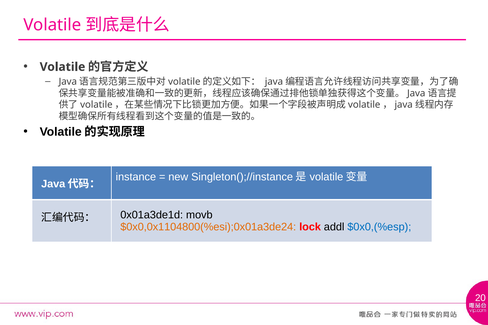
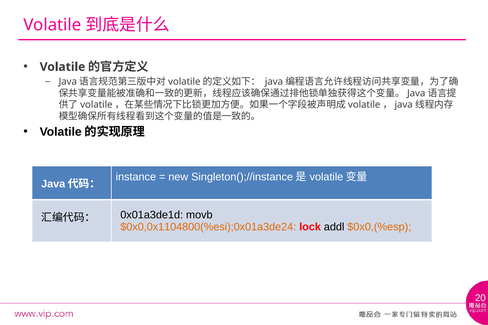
$0x0,(%esp colour: blue -> orange
